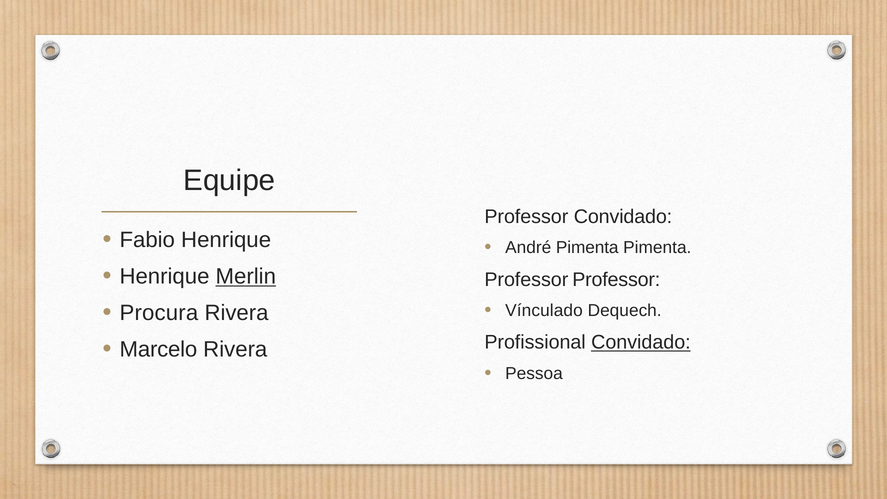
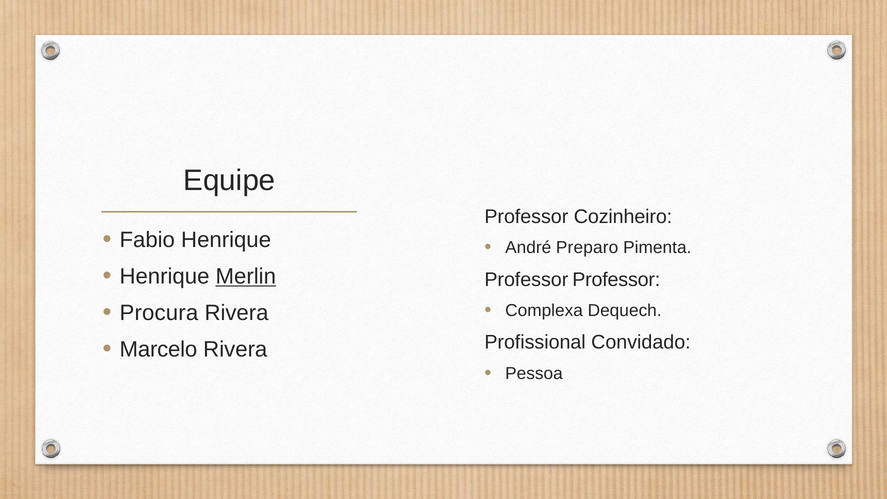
Professor Convidado: Convidado -> Cozinheiro
André Pimenta: Pimenta -> Preparo
Vínculado: Vínculado -> Complexa
Convidado at (641, 342) underline: present -> none
